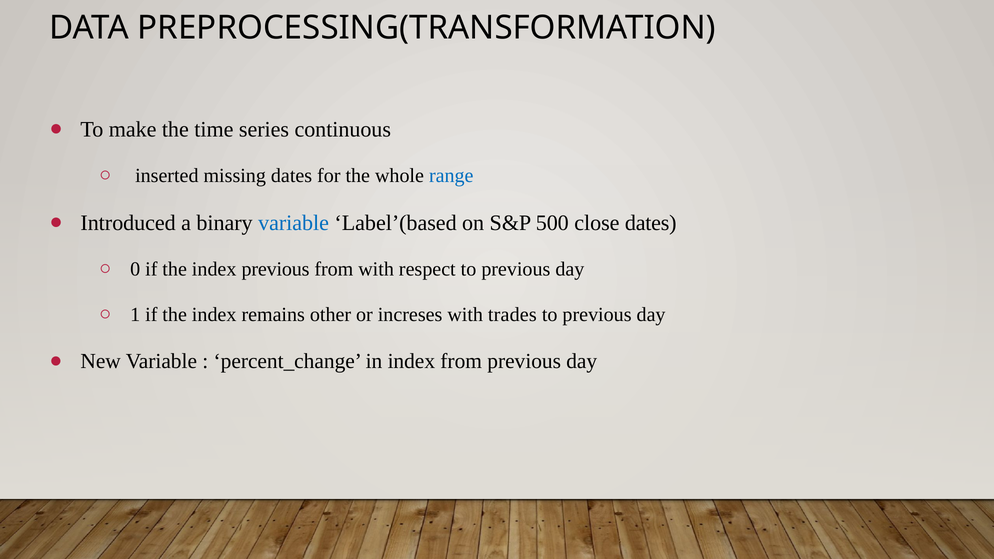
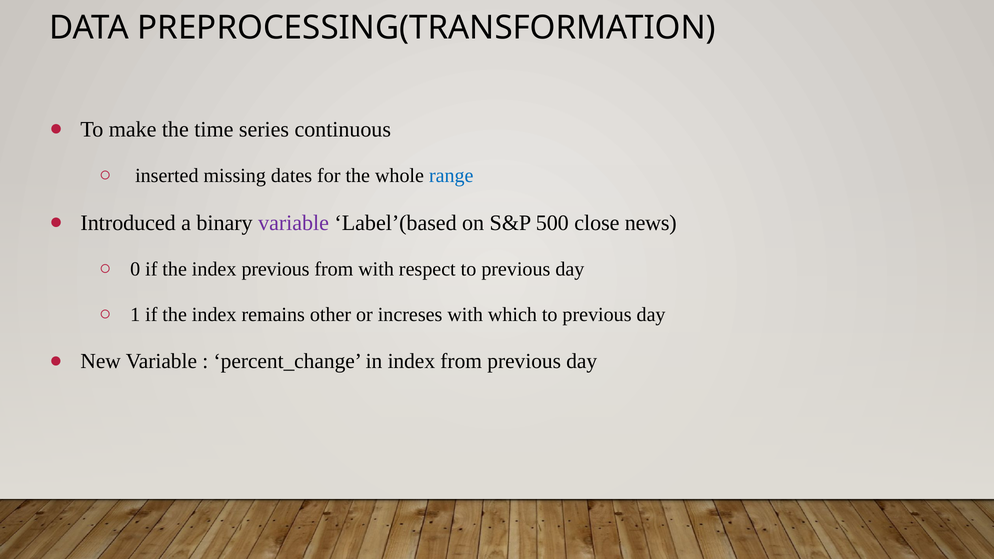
variable at (294, 223) colour: blue -> purple
close dates: dates -> news
trades: trades -> which
